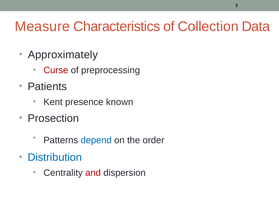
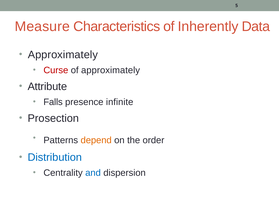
Collection: Collection -> Inherently
of preprocessing: preprocessing -> approximately
Patients: Patients -> Attribute
Kent: Kent -> Falls
known: known -> infinite
depend colour: blue -> orange
and colour: red -> blue
